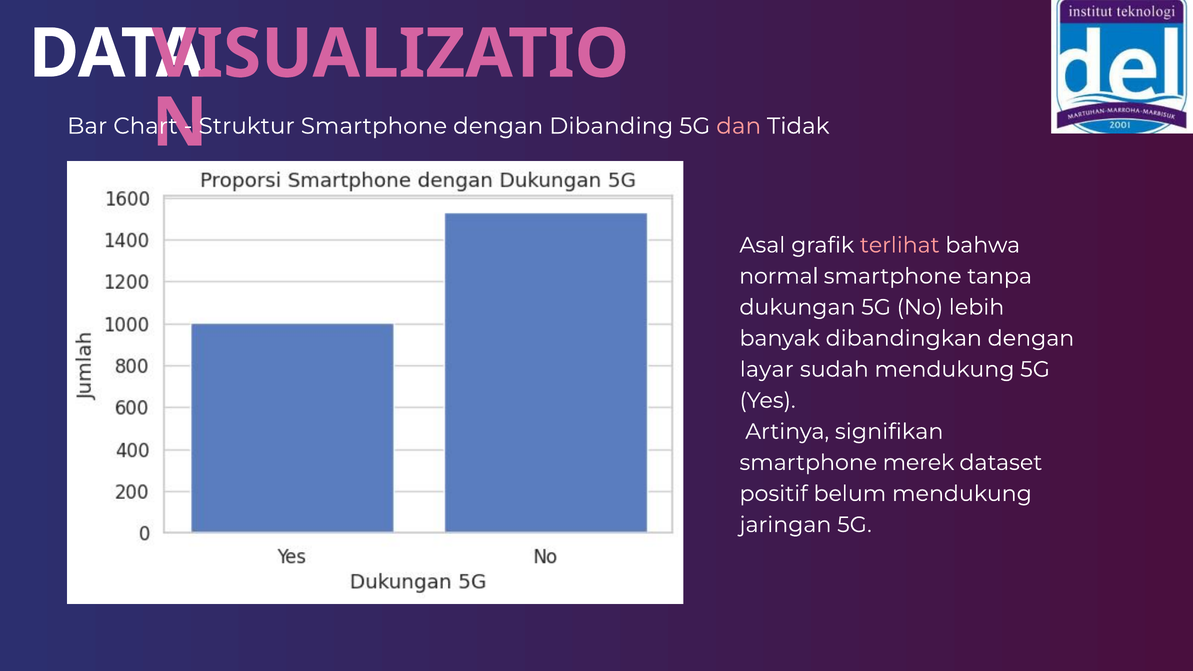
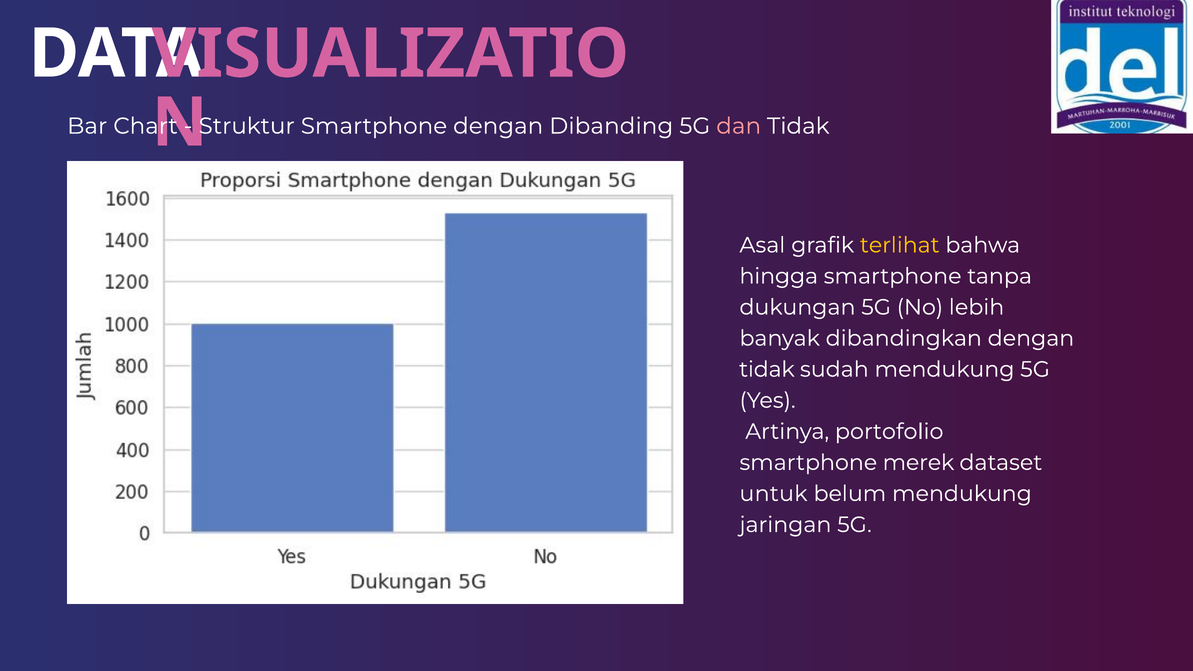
terlihat colour: pink -> yellow
normal: normal -> hingga
layar at (767, 369): layar -> tidak
signifikan: signifikan -> portofolio
positif: positif -> untuk
